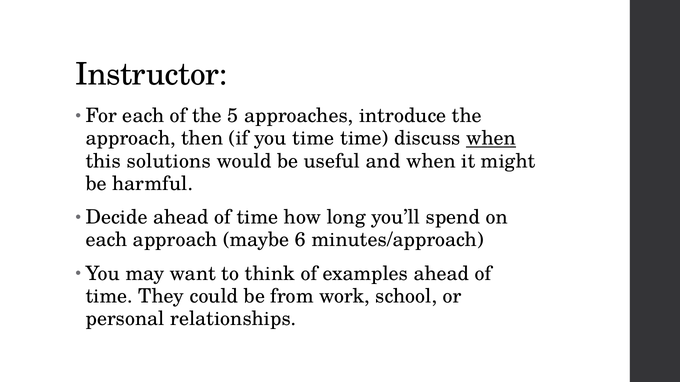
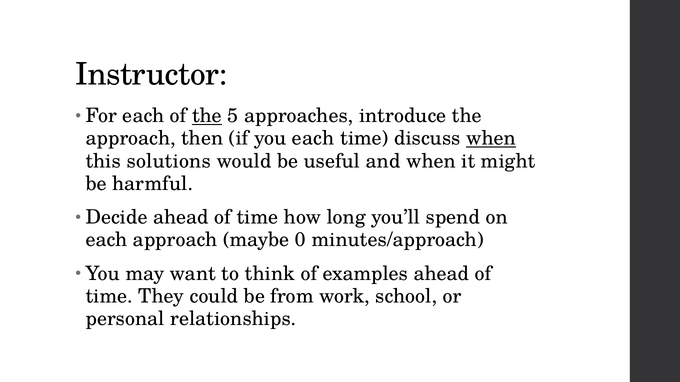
the at (207, 116) underline: none -> present
you time: time -> each
6: 6 -> 0
